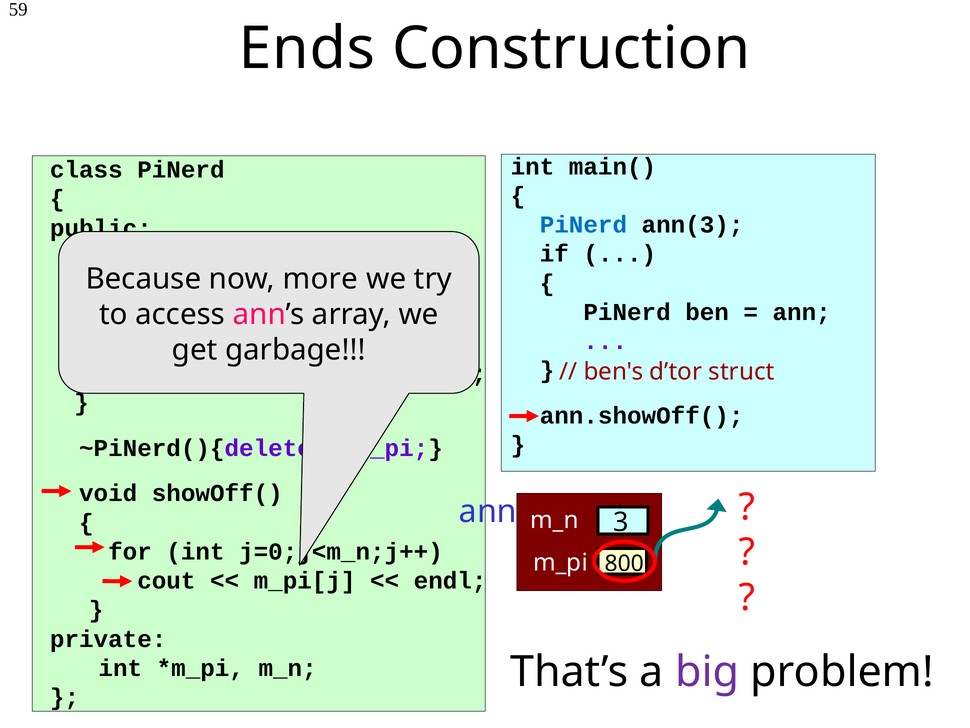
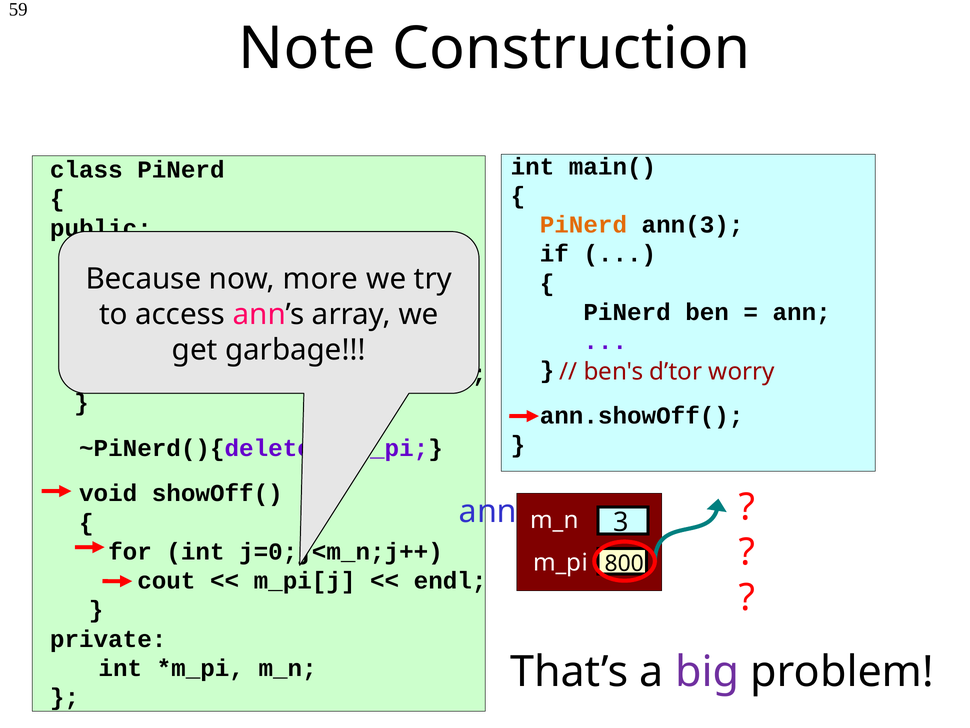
Ends: Ends -> Note
PiNerd at (583, 225) colour: blue -> orange
struct: struct -> worry
